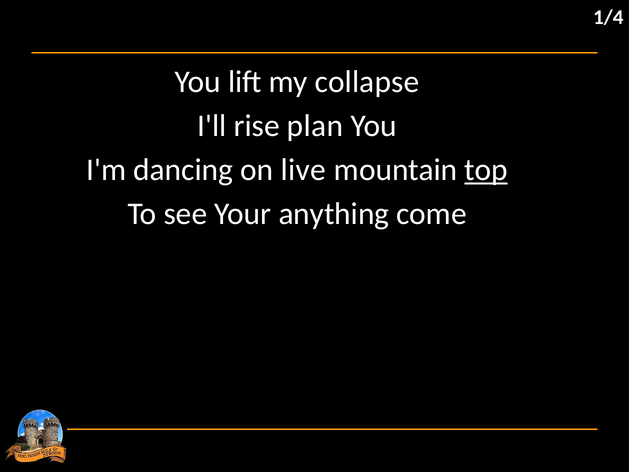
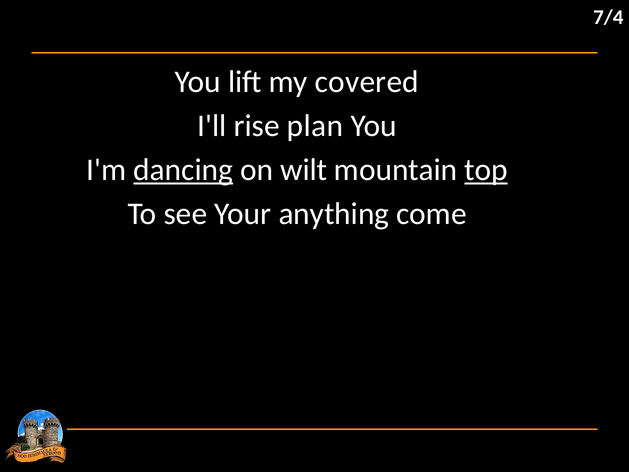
1/4: 1/4 -> 7/4
collapse: collapse -> covered
dancing underline: none -> present
live: live -> wilt
